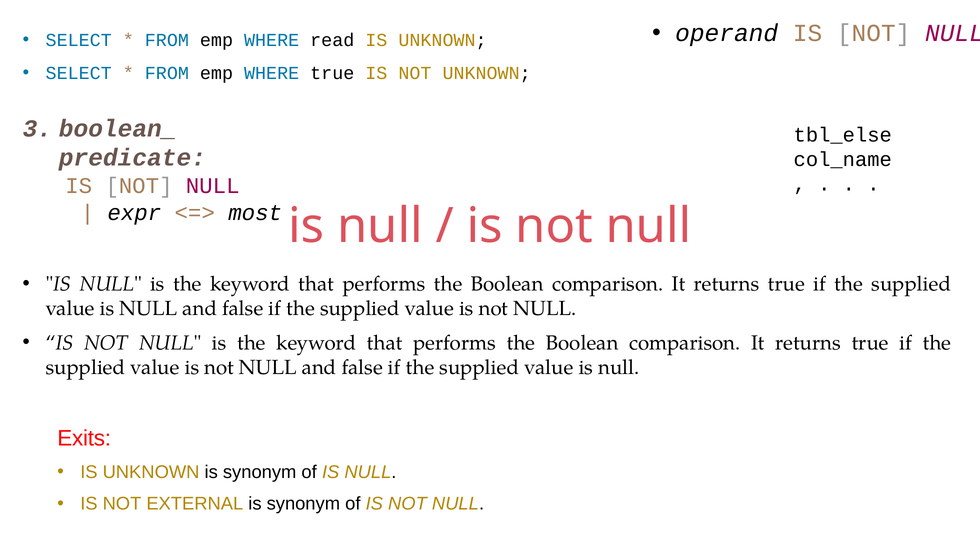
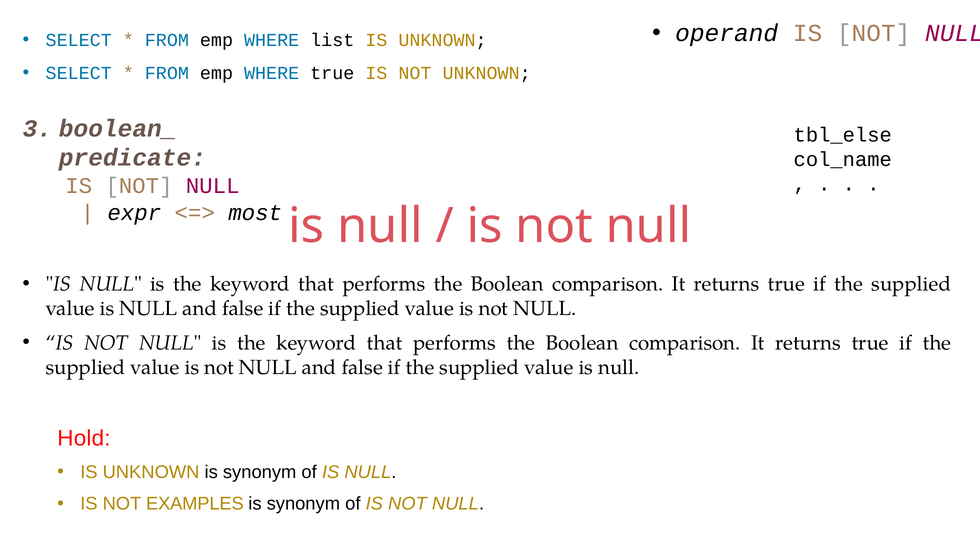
read: read -> list
Exits: Exits -> Hold
EXTERNAL: EXTERNAL -> EXAMPLES
